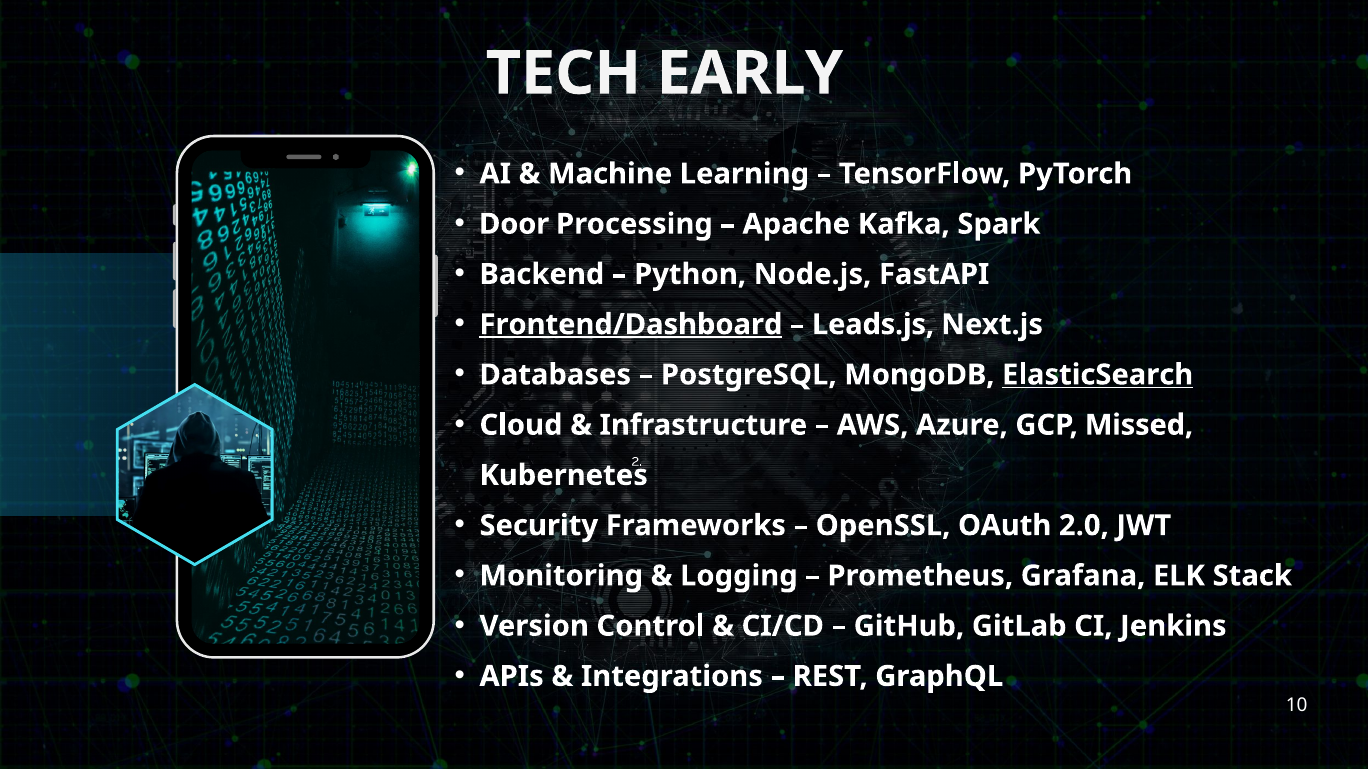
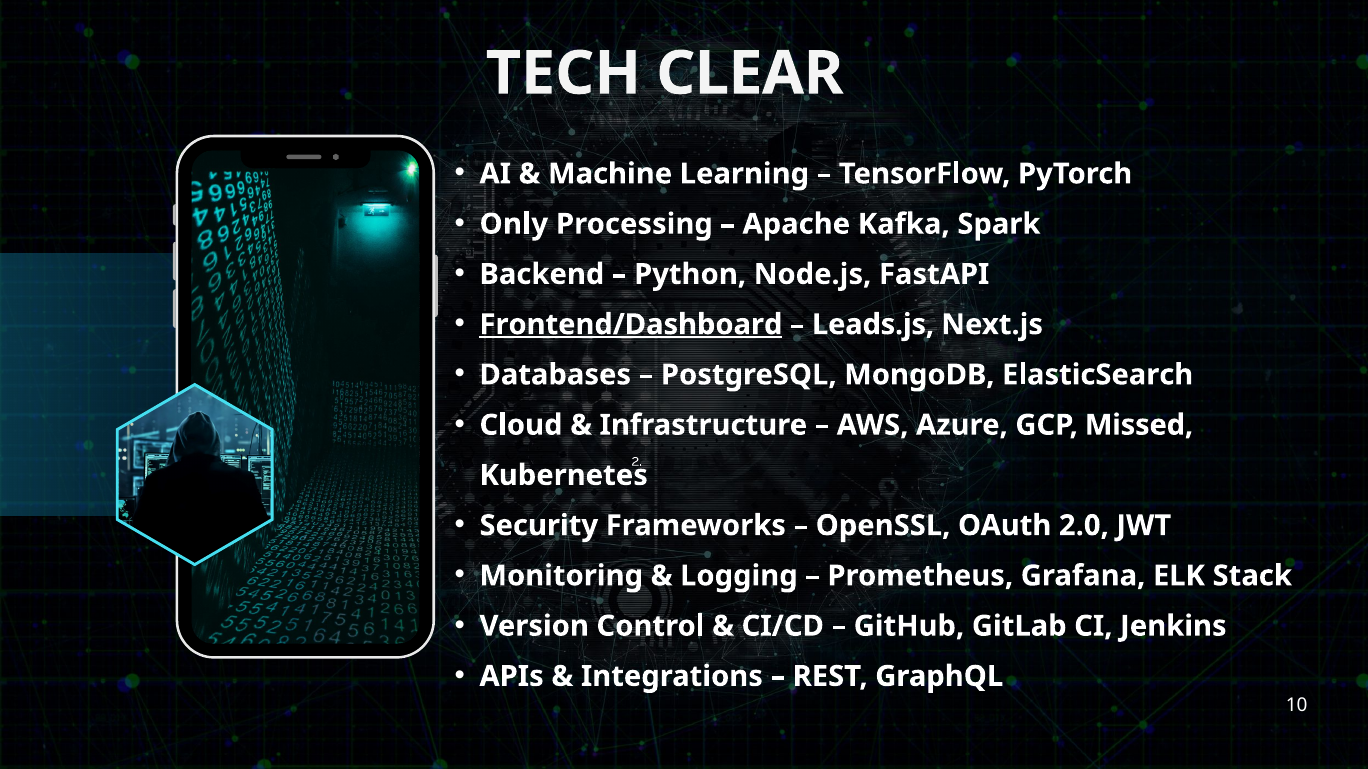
EARLY: EARLY -> CLEAR
Door: Door -> Only
ElasticSearch underline: present -> none
